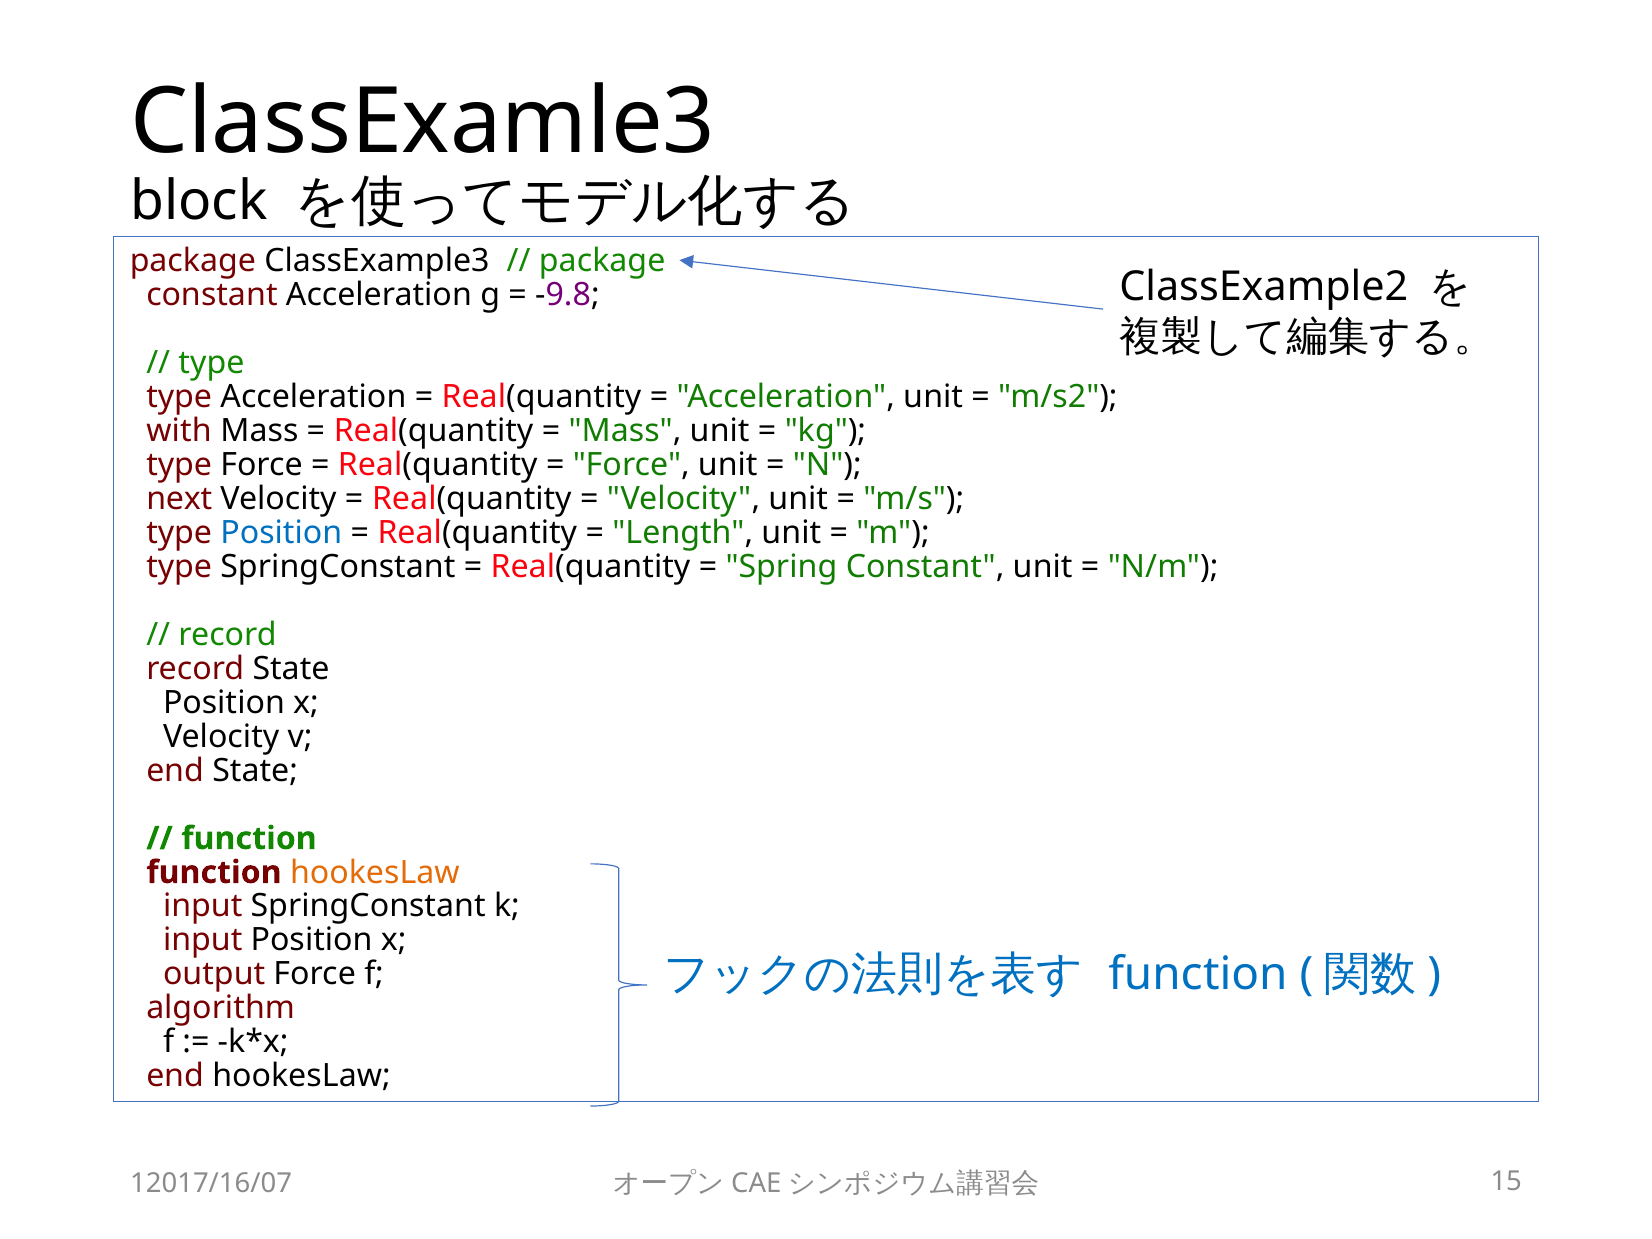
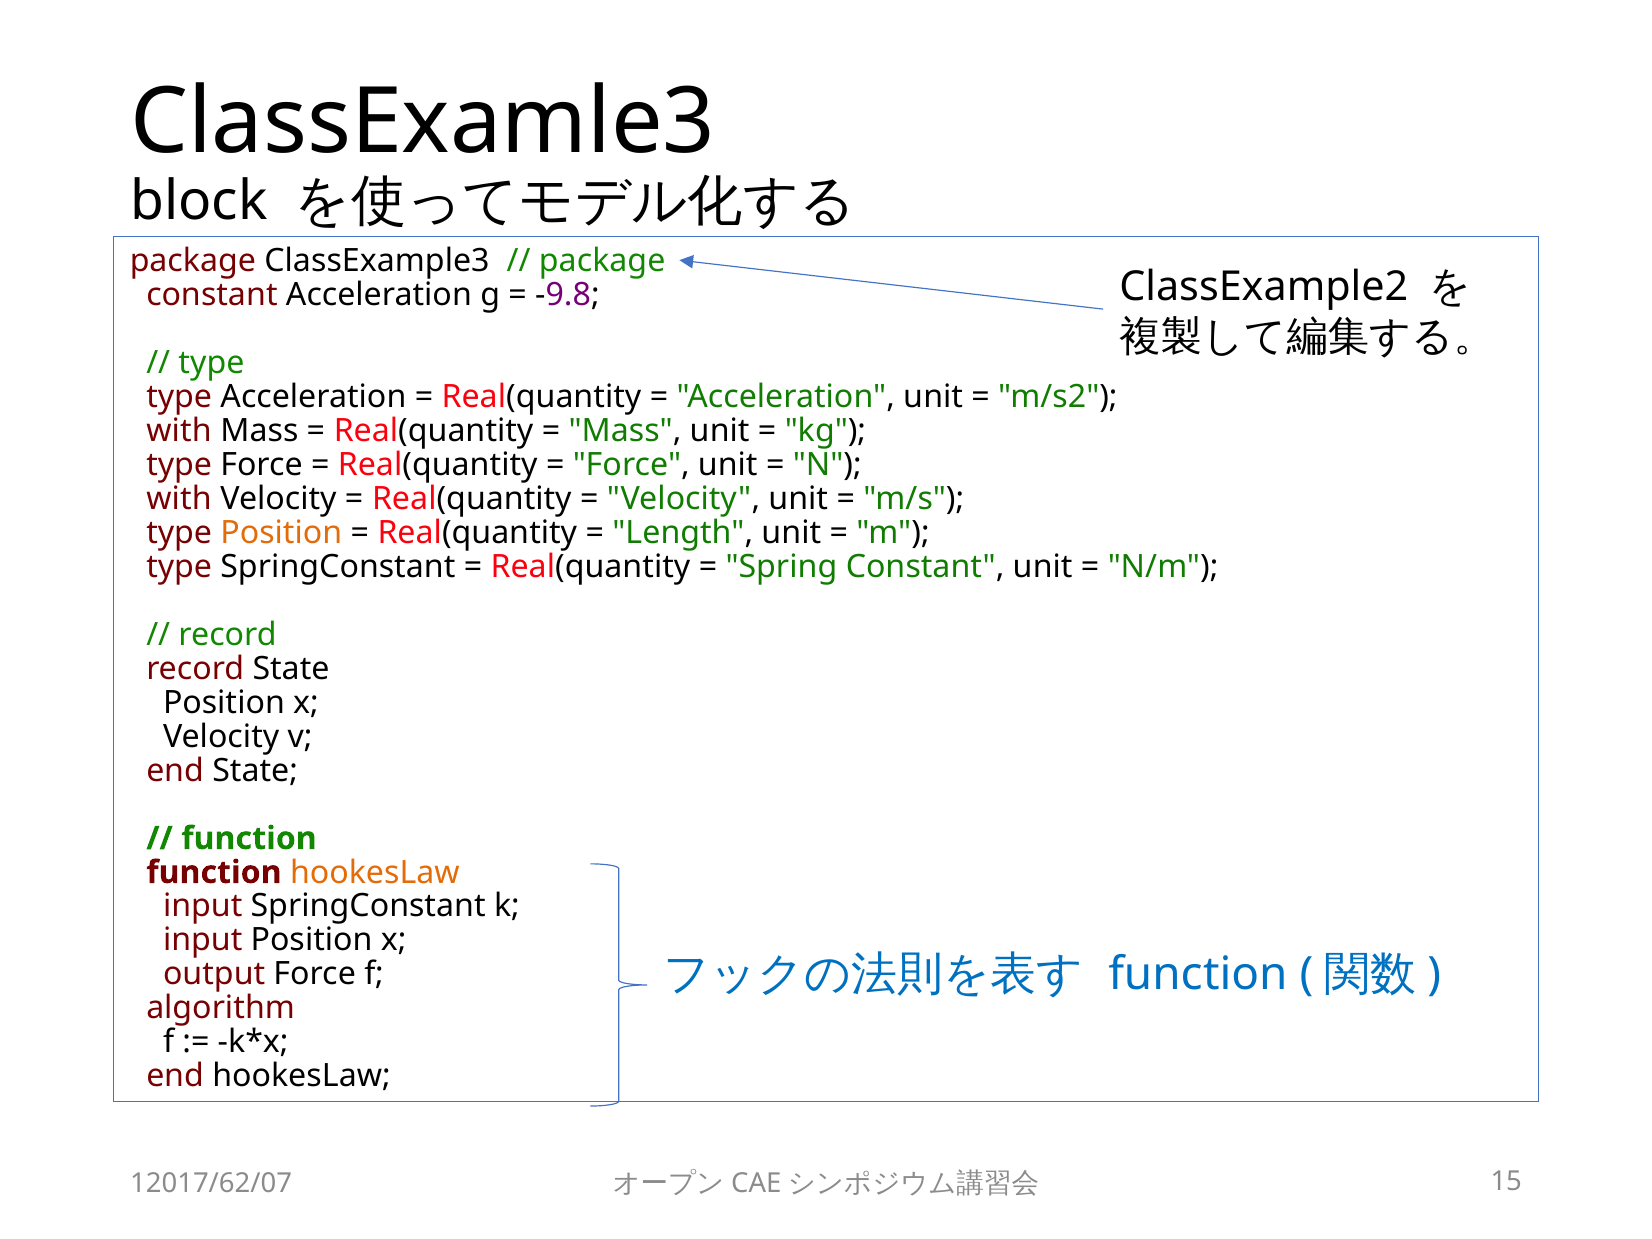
next at (179, 499): next -> with
Position at (281, 533) colour: blue -> orange
12017/16/07: 12017/16/07 -> 12017/62/07
